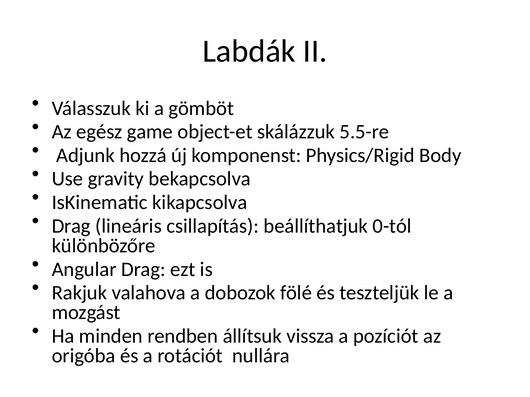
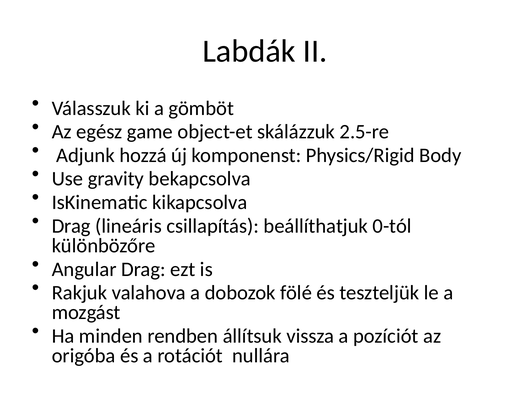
5.5-re: 5.5-re -> 2.5-re
